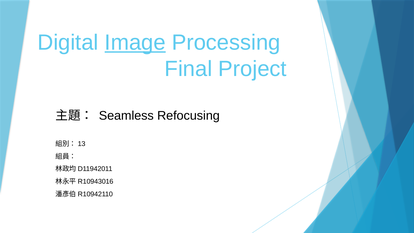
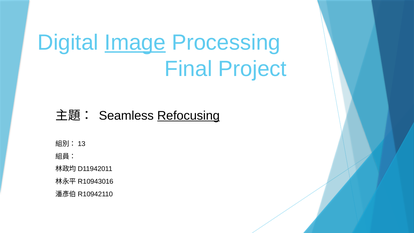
Refocusing underline: none -> present
